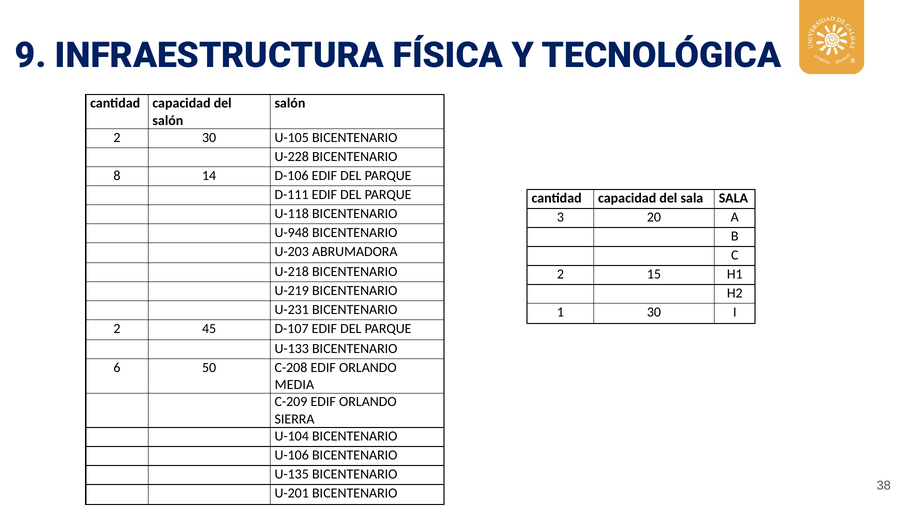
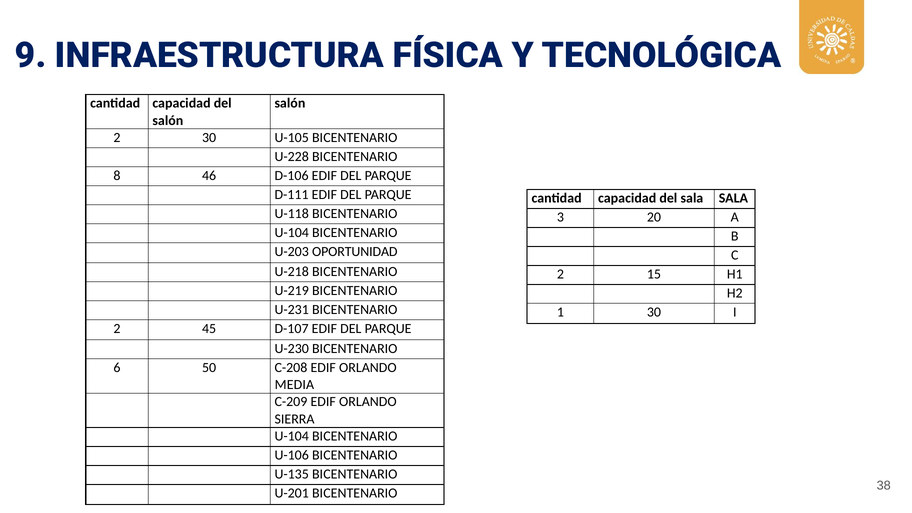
14: 14 -> 46
U-948 at (292, 233): U-948 -> U-104
ABRUMADORA: ABRUMADORA -> OPORTUNIDAD
U-133: U-133 -> U-230
